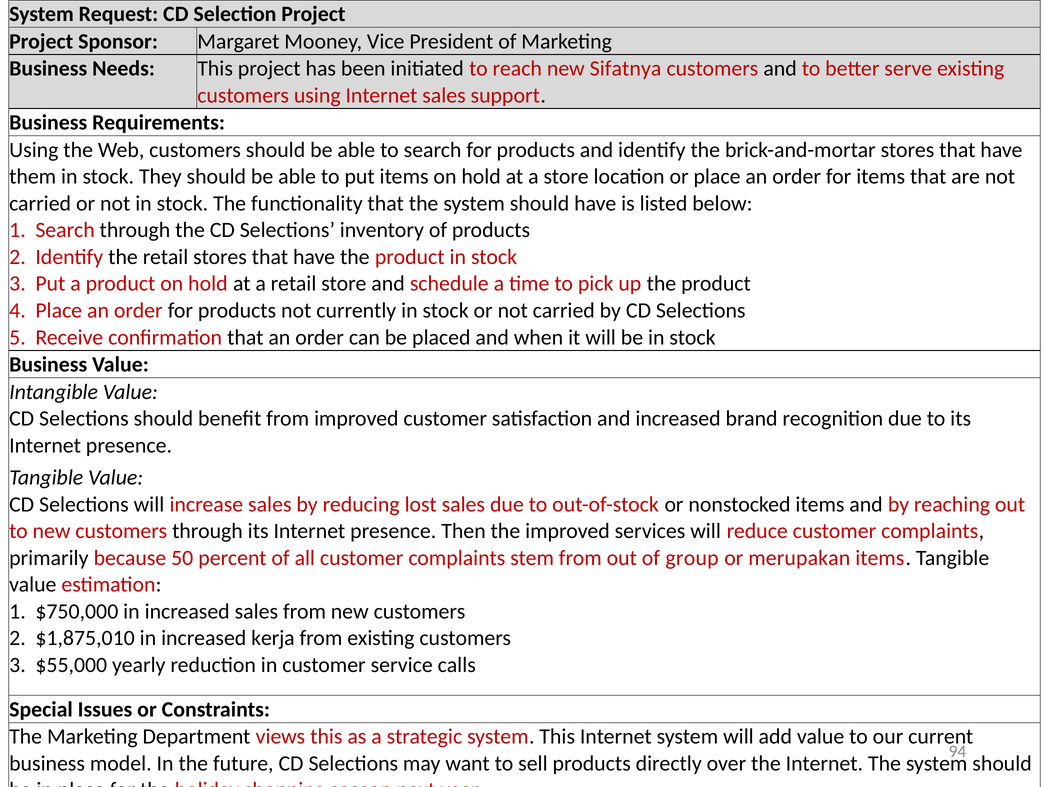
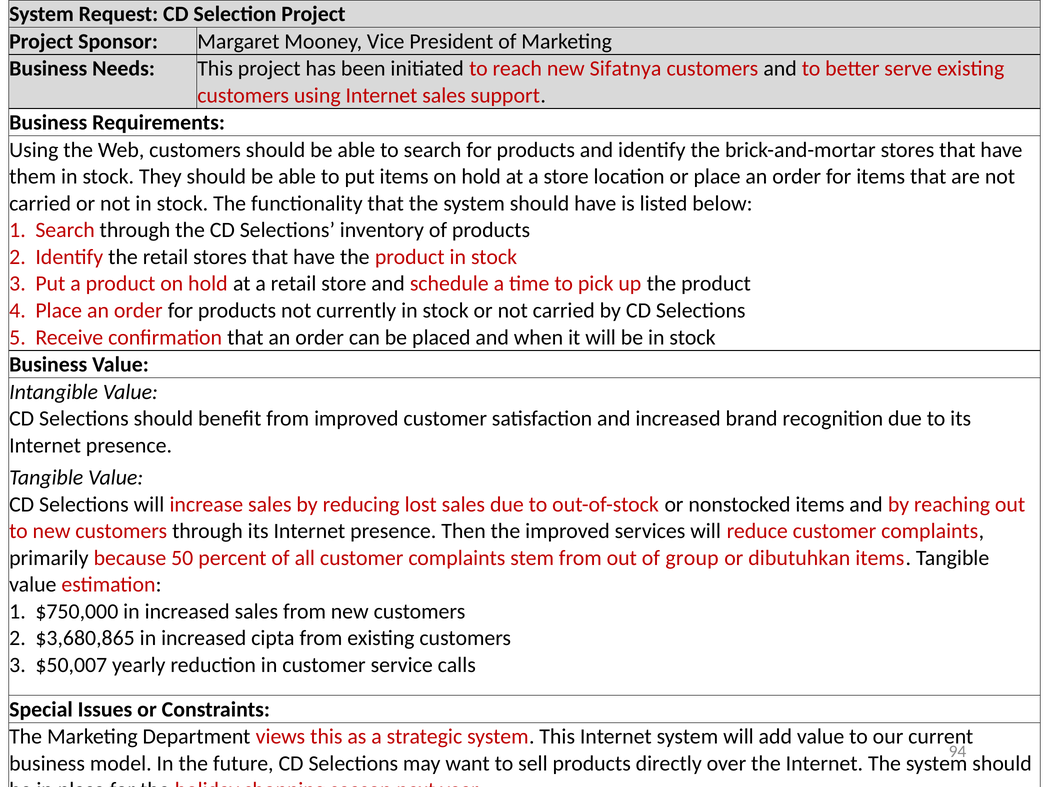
merupakan: merupakan -> dibutuhkan
$1,875,010: $1,875,010 -> $3,680,865
kerja: kerja -> cipta
$55,000: $55,000 -> $50,007
